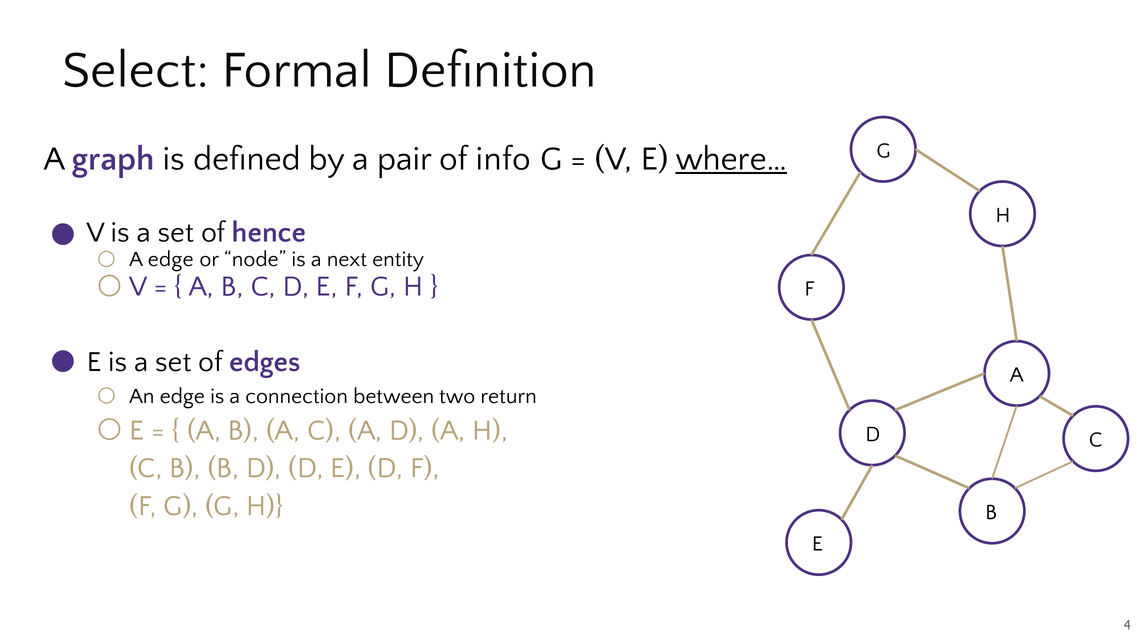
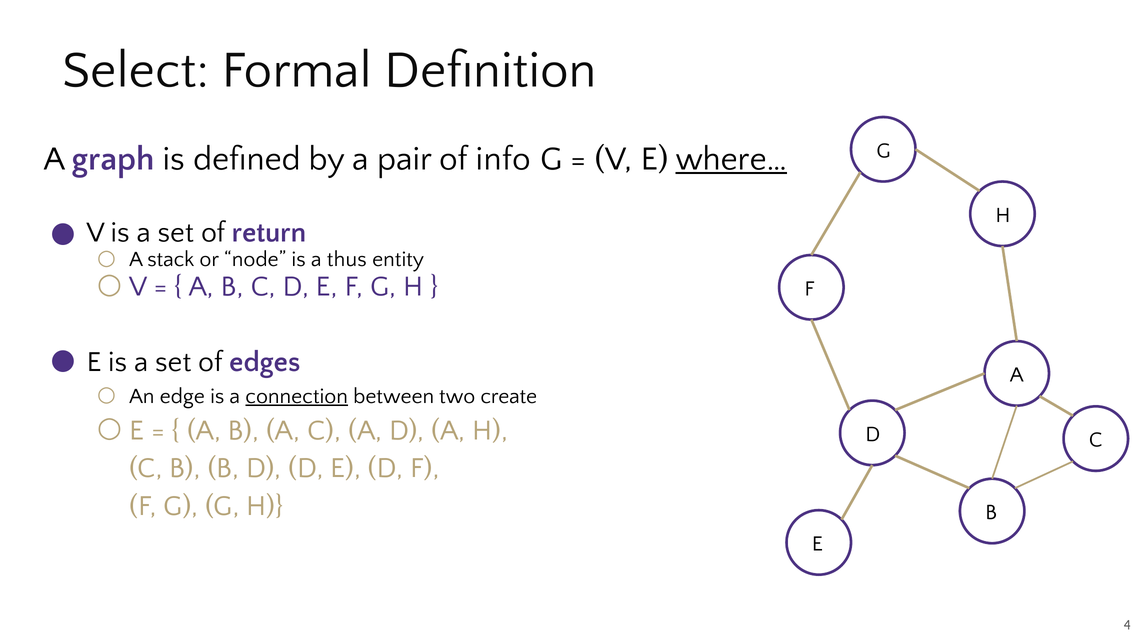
hence: hence -> return
A edge: edge -> stack
next: next -> thus
connection underline: none -> present
return: return -> create
